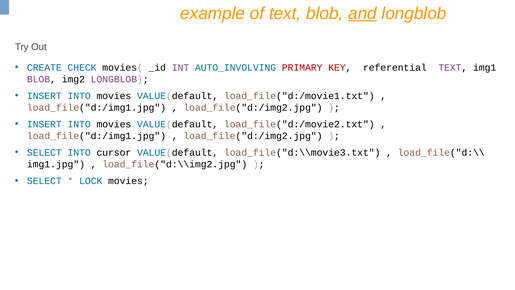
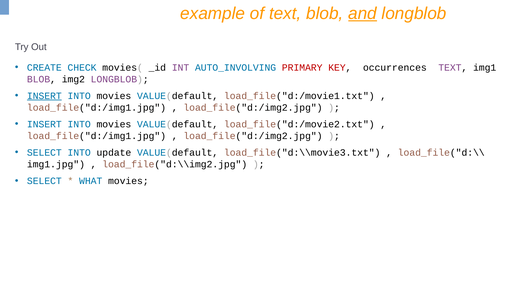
referential: referential -> occurrences
INSERT at (44, 96) underline: none -> present
cursor: cursor -> update
LOCK: LOCK -> WHAT
